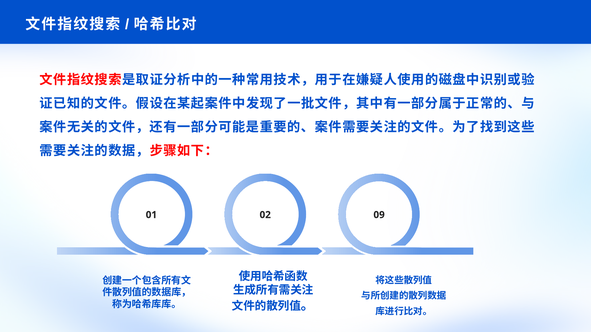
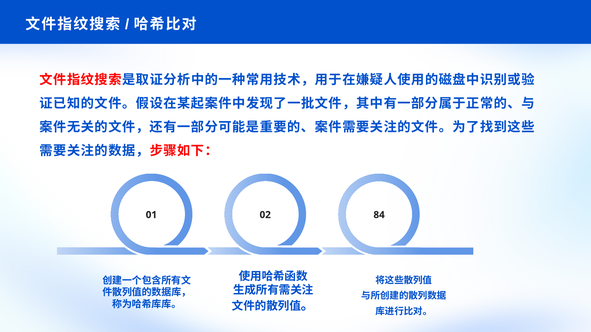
09: 09 -> 84
